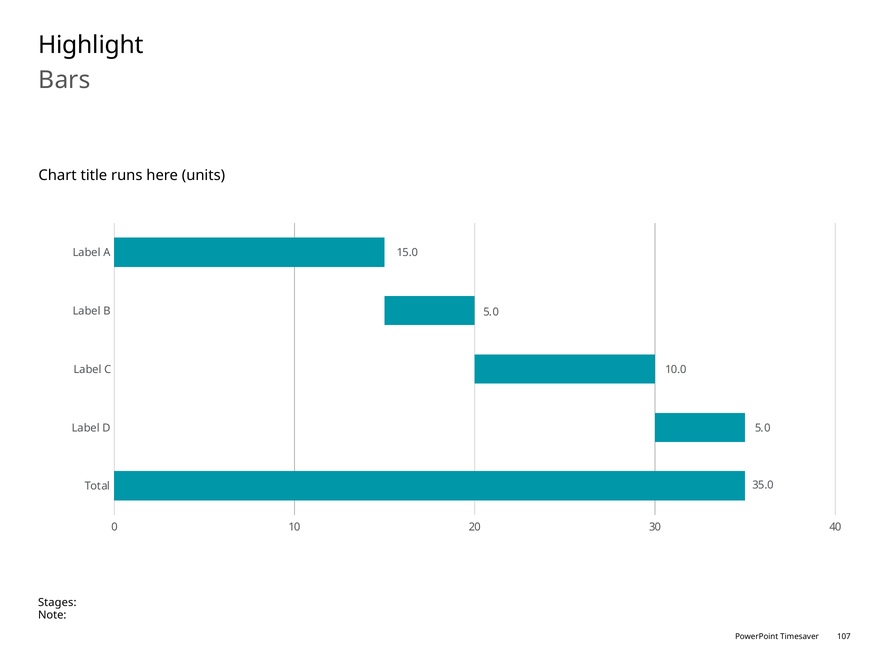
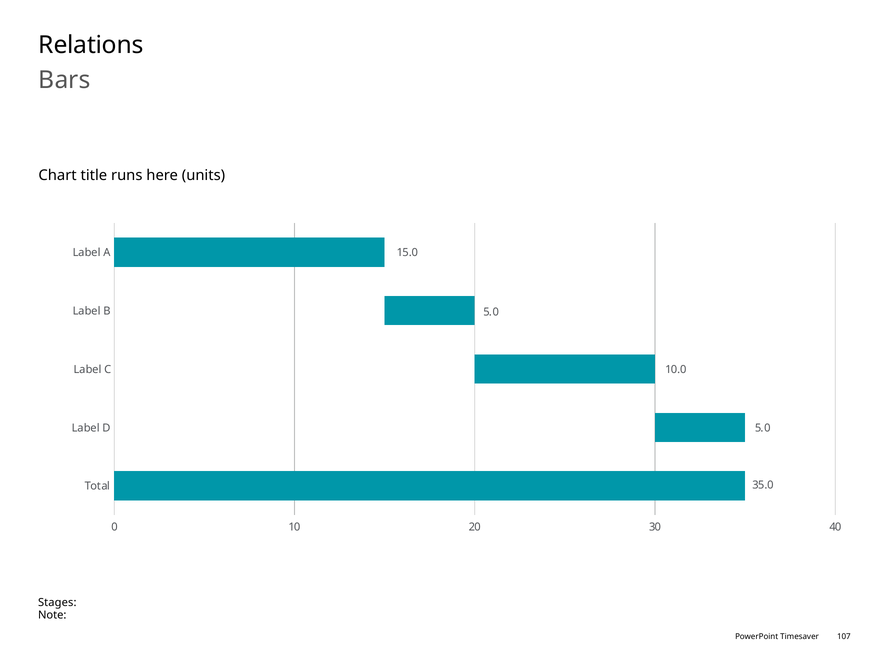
Highlight: Highlight -> Relations
